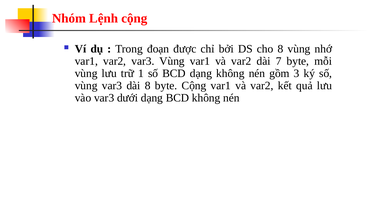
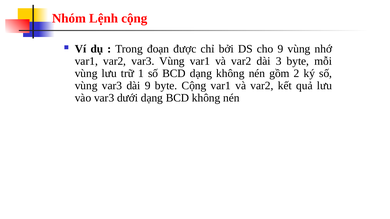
cho 8: 8 -> 9
7: 7 -> 3
3: 3 -> 2
dài 8: 8 -> 9
